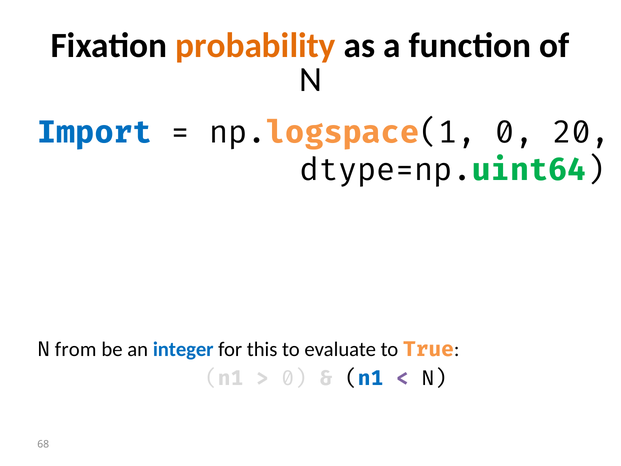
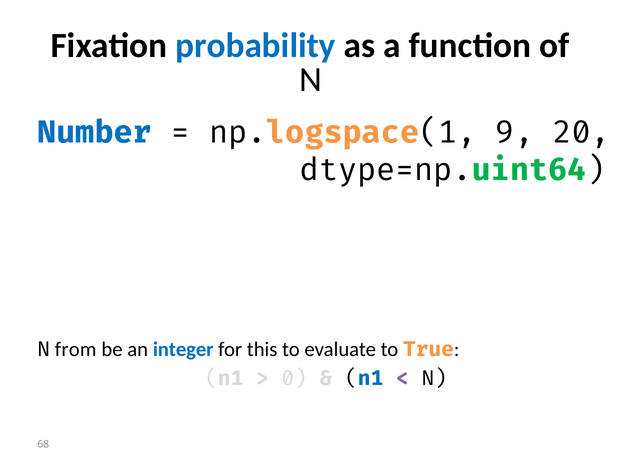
probability colour: orange -> blue
Import: Import -> Number
np.logspace(1 0: 0 -> 9
